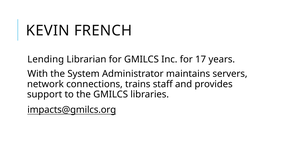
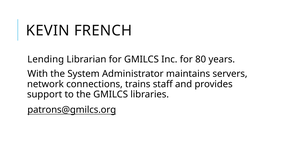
17: 17 -> 80
impacts@gmilcs.org: impacts@gmilcs.org -> patrons@gmilcs.org
